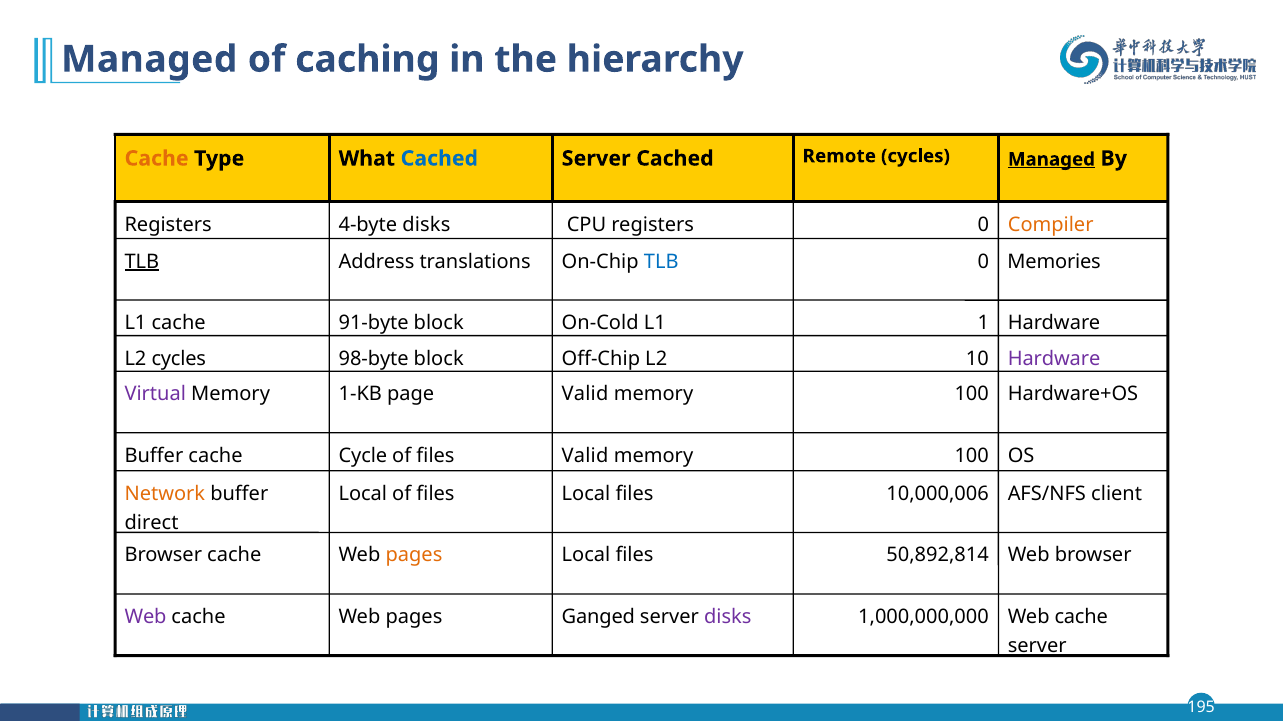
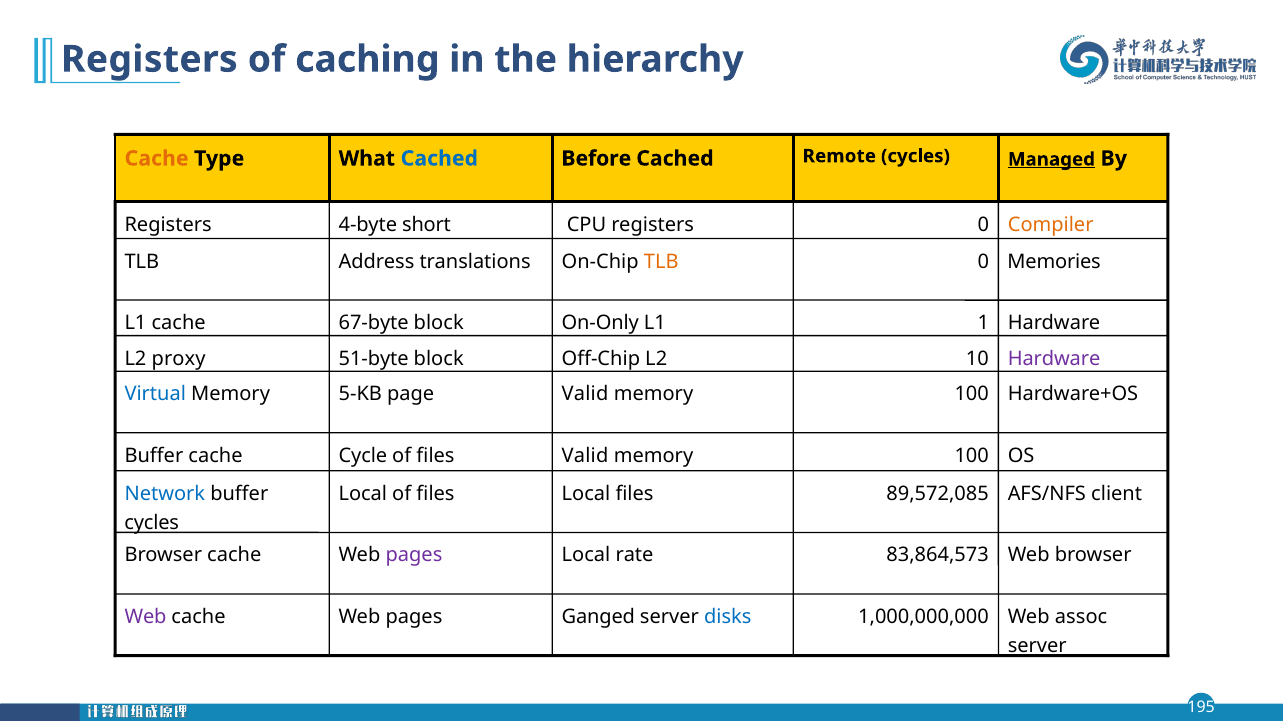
Managed at (149, 59): Managed -> Registers
Server at (596, 159): Server -> Before
4-byte disks: disks -> short
TLB at (142, 262) underline: present -> none
TLB at (661, 262) colour: blue -> orange
91-byte: 91-byte -> 67-byte
On-Cold: On-Cold -> On-Only
L2 cycles: cycles -> proxy
98-byte: 98-byte -> 51-byte
Virtual colour: purple -> blue
1-KB: 1-KB -> 5-KB
Network colour: orange -> blue
10,000,006: 10,000,006 -> 89,572,085
direct at (152, 523): direct -> cycles
pages at (414, 556) colour: orange -> purple
files at (634, 556): files -> rate
50,892,814: 50,892,814 -> 83,864,573
disks at (728, 618) colour: purple -> blue
cache at (1081, 618): cache -> assoc
